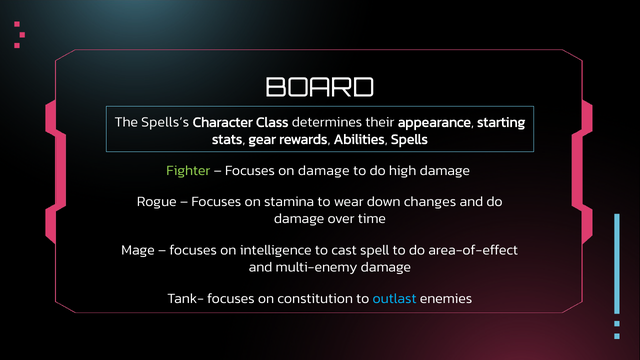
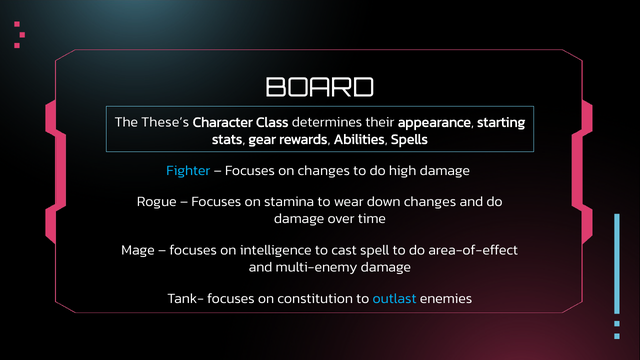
Spells’s: Spells’s -> These’s
Fighter colour: light green -> light blue
on damage: damage -> changes
